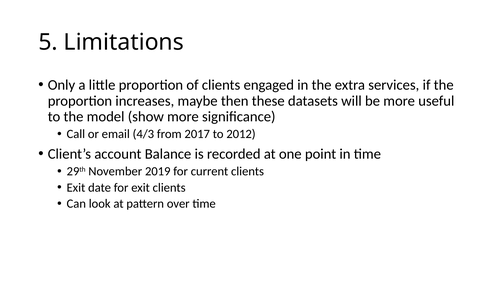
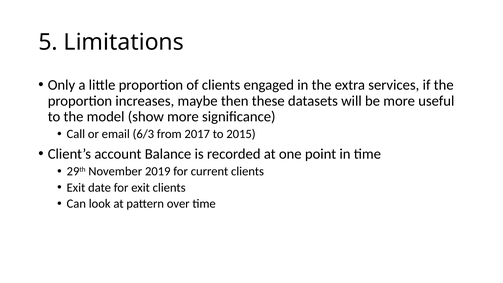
4/3: 4/3 -> 6/3
2012: 2012 -> 2015
